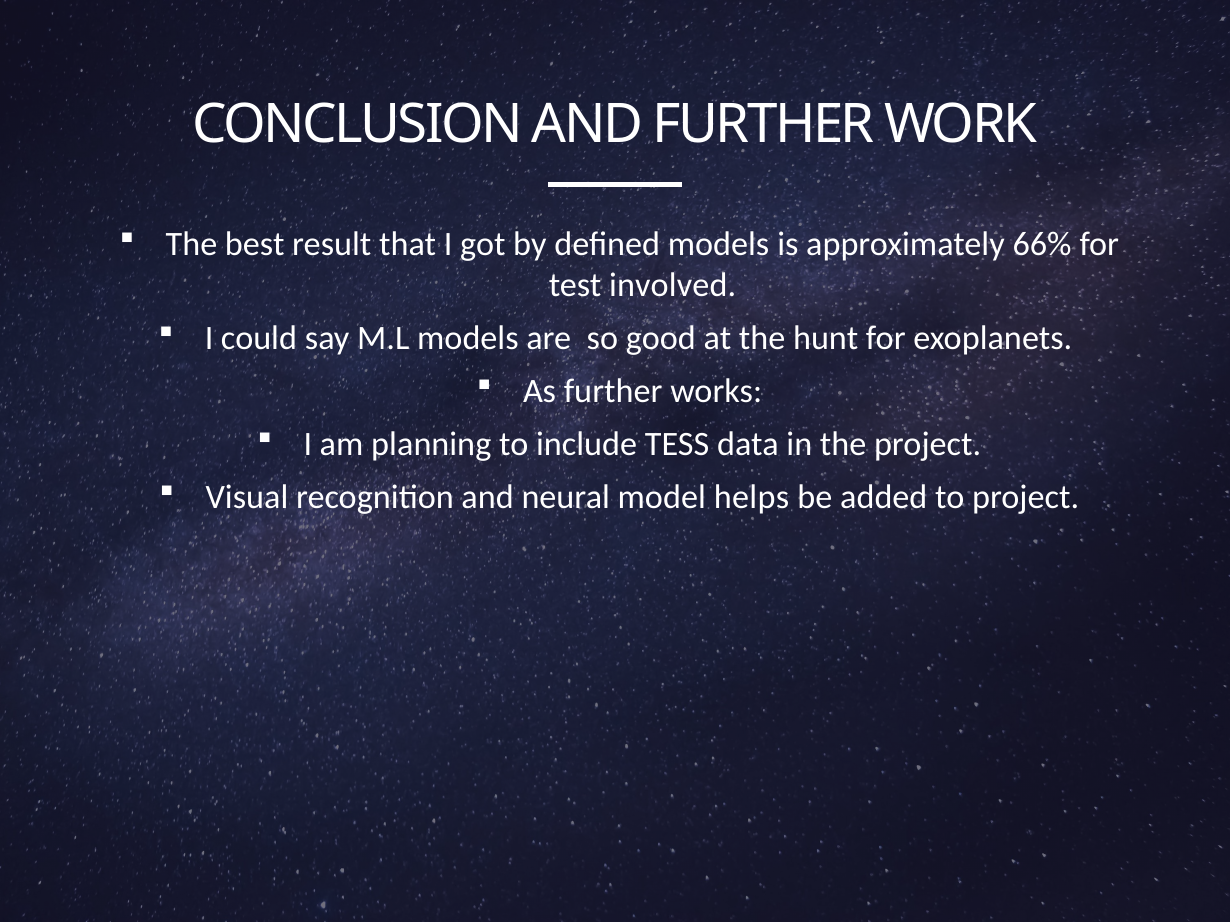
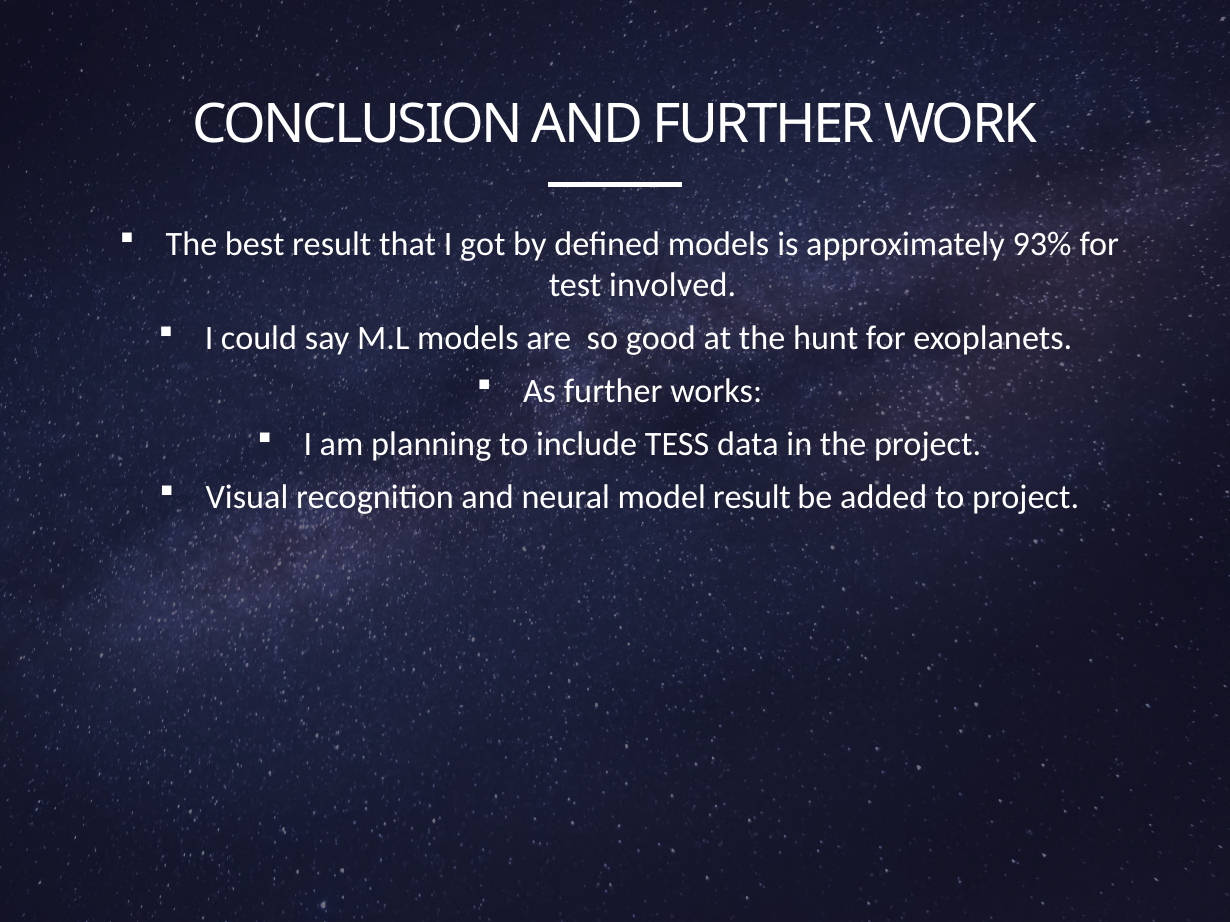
66%: 66% -> 93%
model helps: helps -> result
